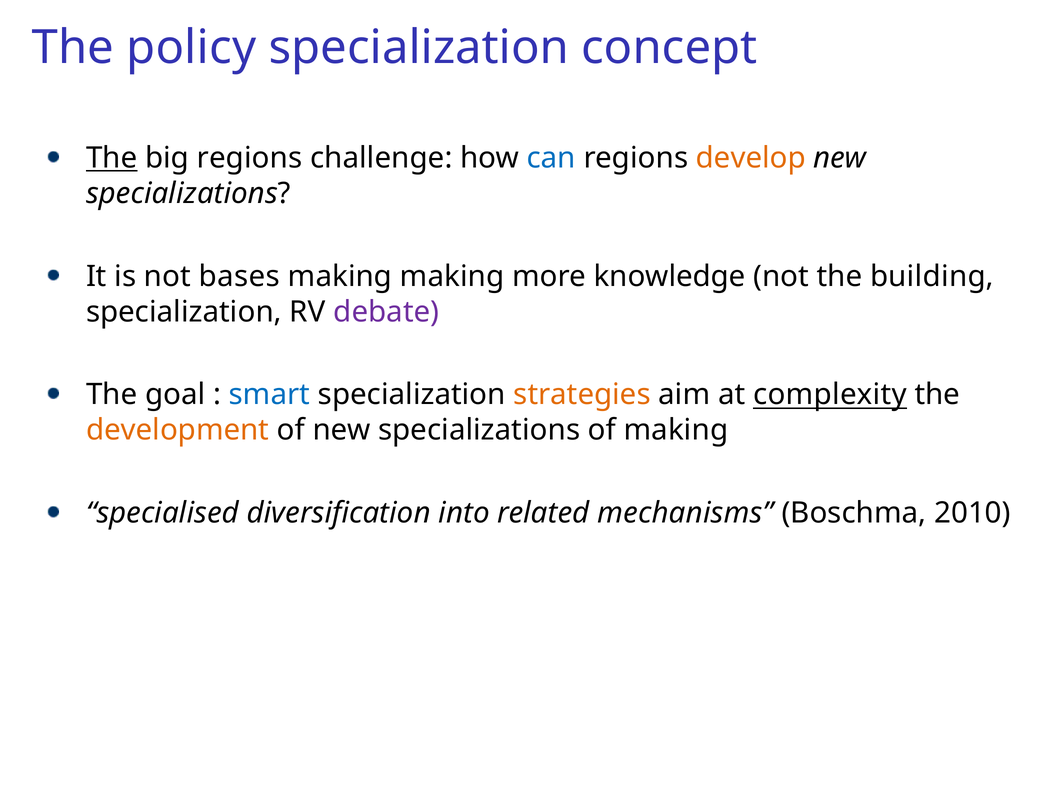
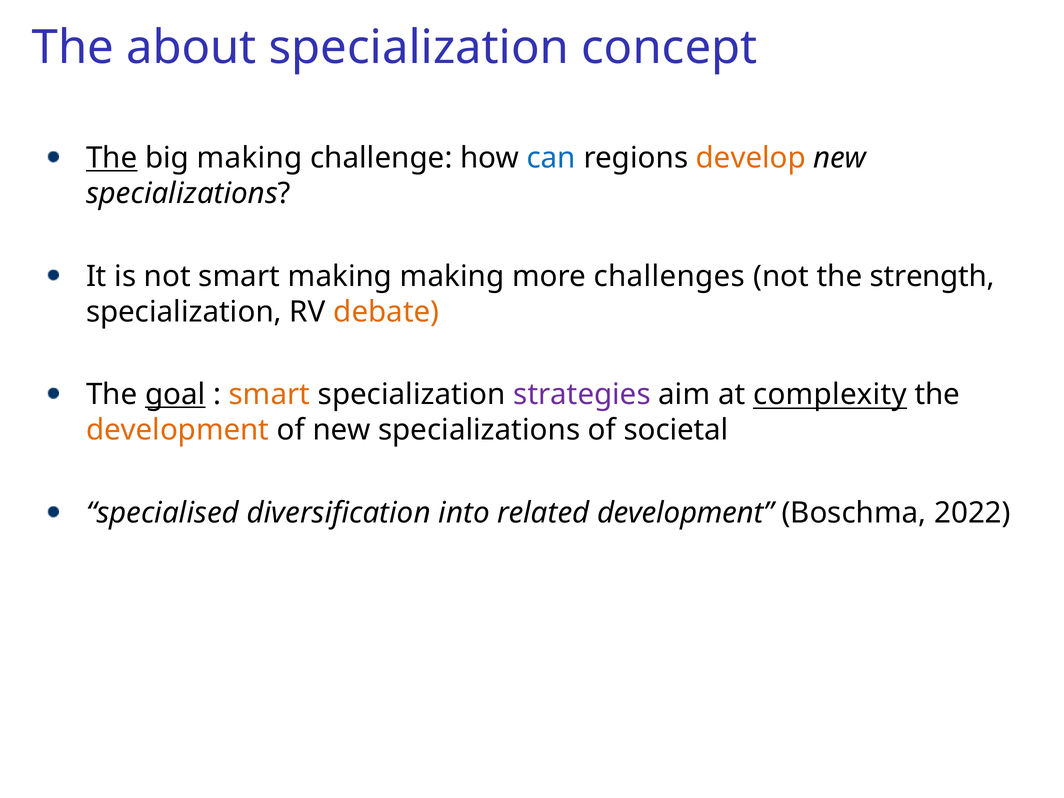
policy: policy -> about
big regions: regions -> making
not bases: bases -> smart
knowledge: knowledge -> challenges
building: building -> strength
debate colour: purple -> orange
goal underline: none -> present
smart at (269, 395) colour: blue -> orange
strategies colour: orange -> purple
of making: making -> societal
related mechanisms: mechanisms -> development
2010: 2010 -> 2022
